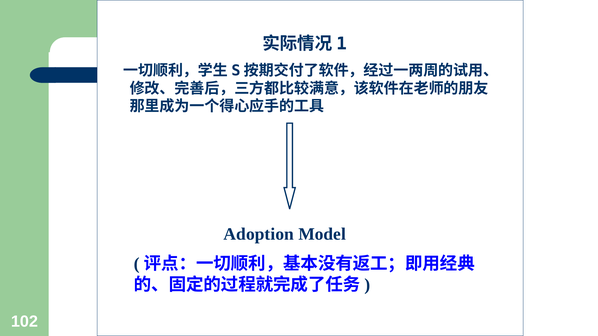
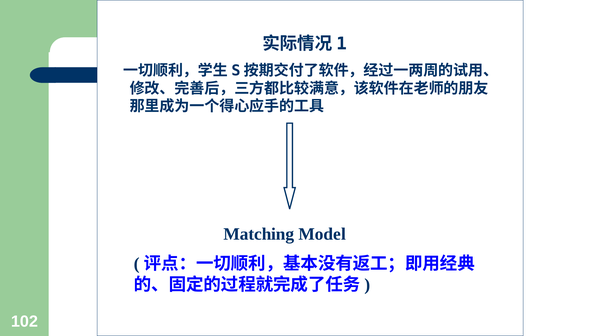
Adoption: Adoption -> Matching
